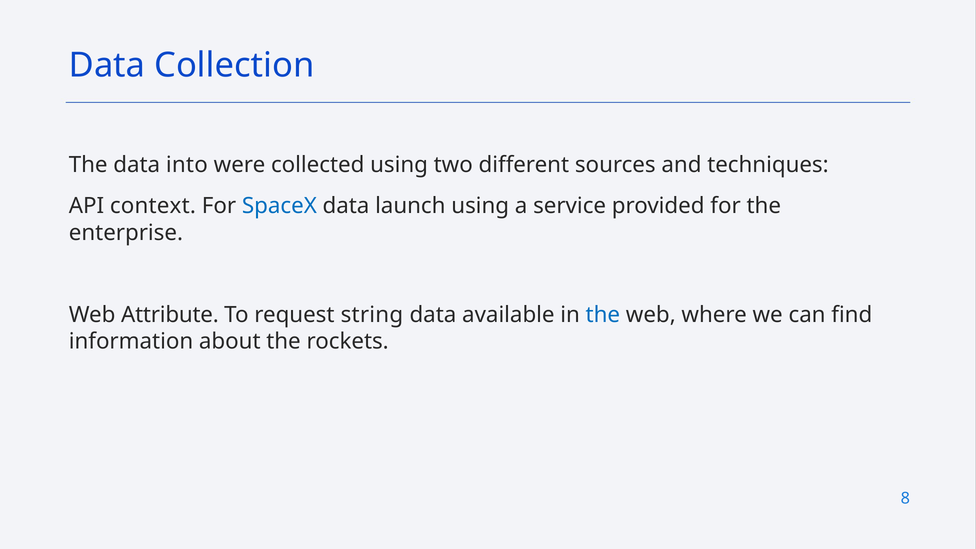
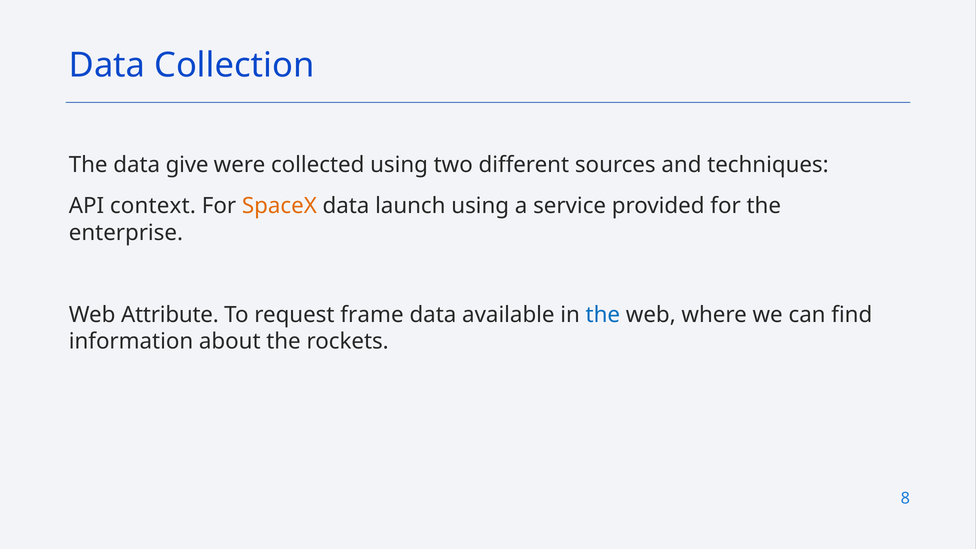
into: into -> give
SpaceX colour: blue -> orange
string: string -> frame
